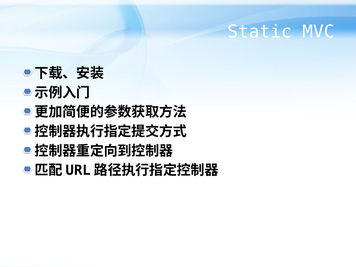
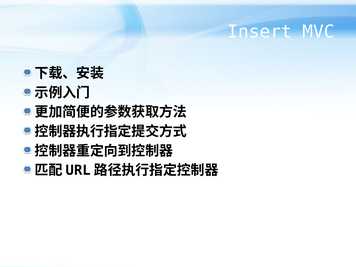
Static: Static -> Insert
